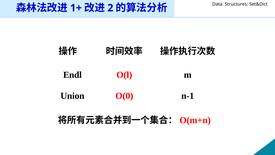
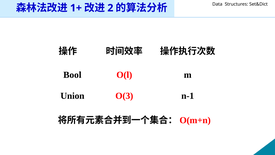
Endl: Endl -> Bool
O(0: O(0 -> O(3
